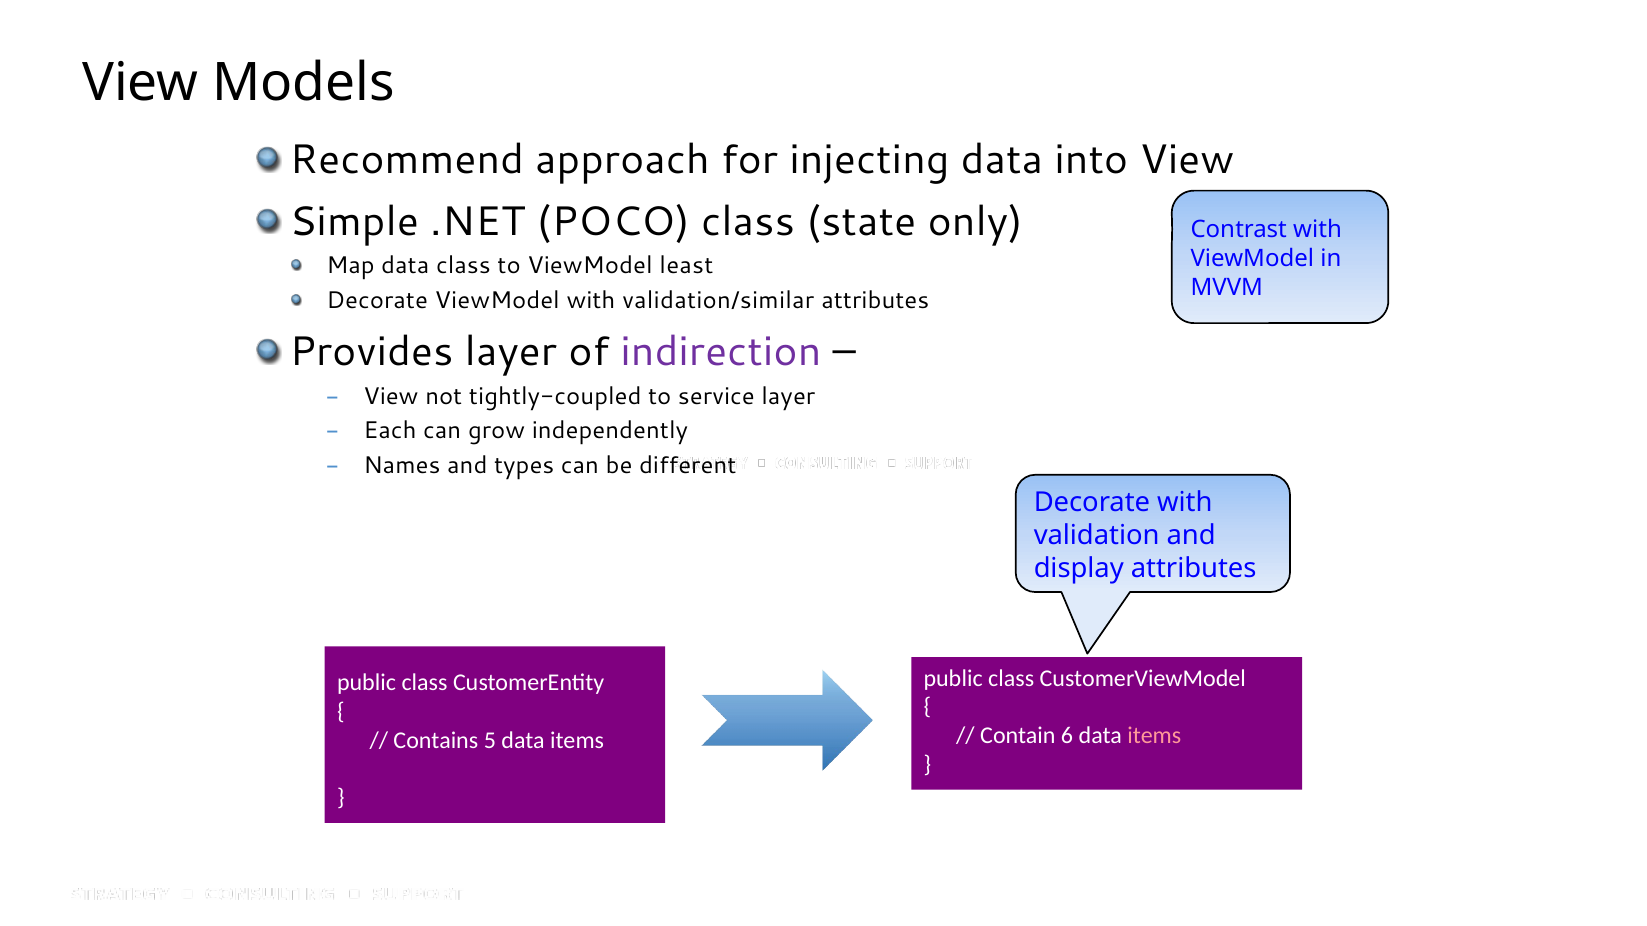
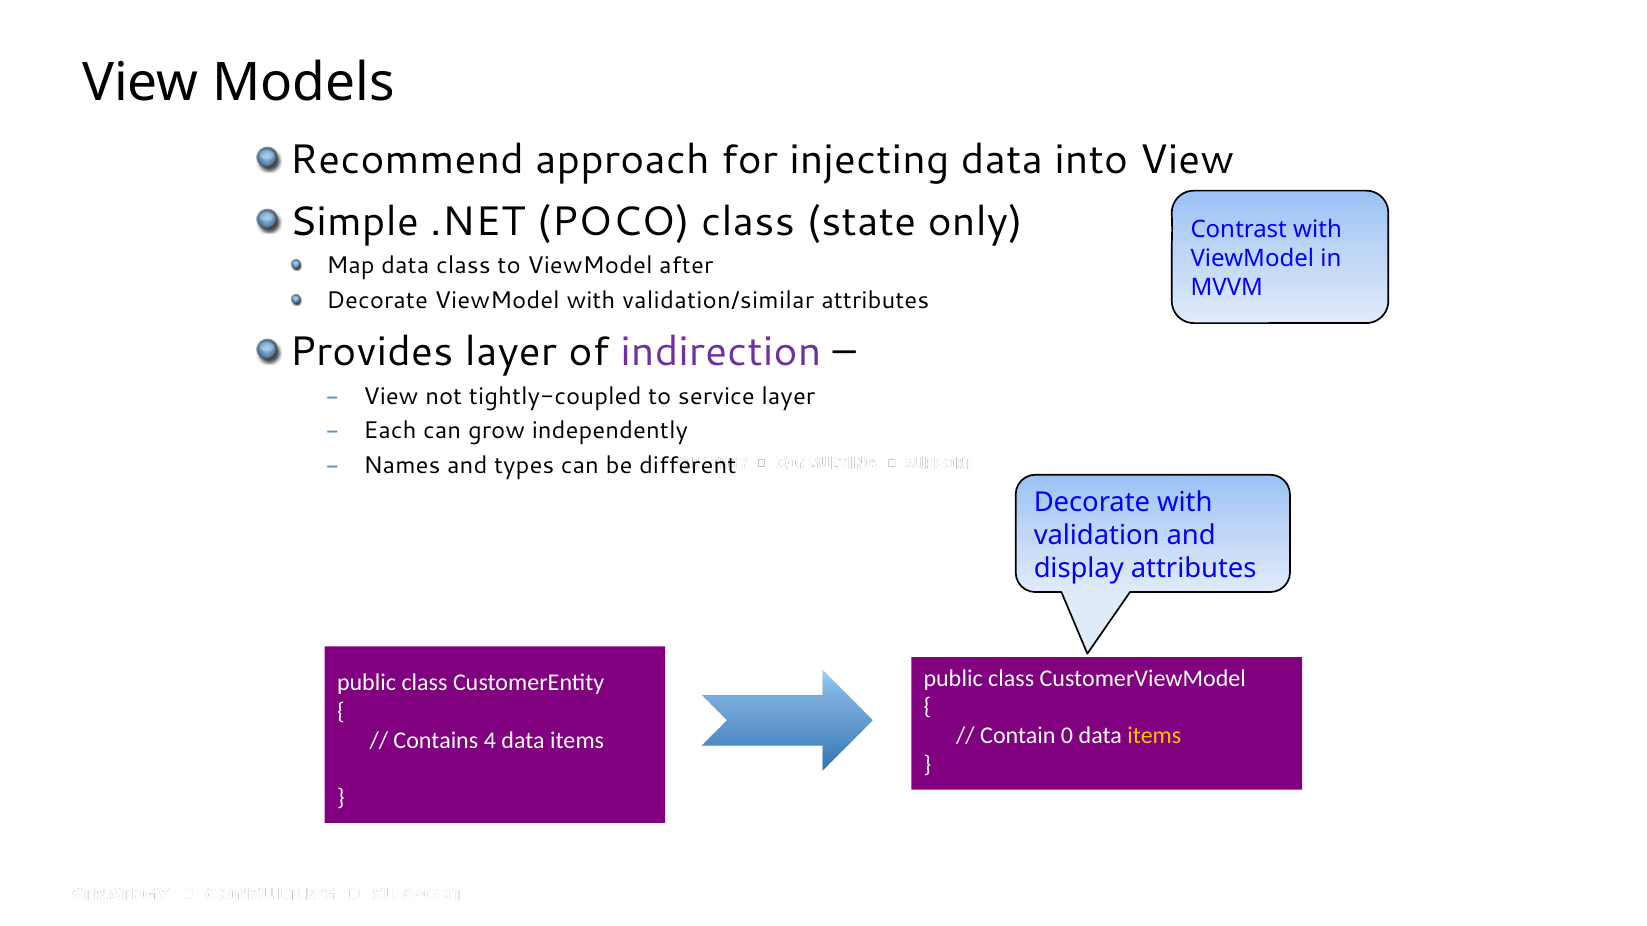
least: least -> after
6: 6 -> 0
items at (1154, 736) colour: pink -> yellow
5: 5 -> 4
